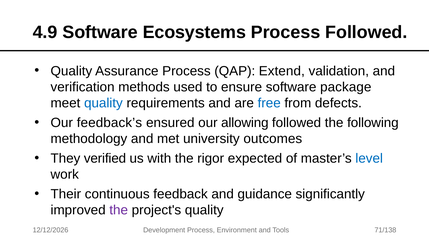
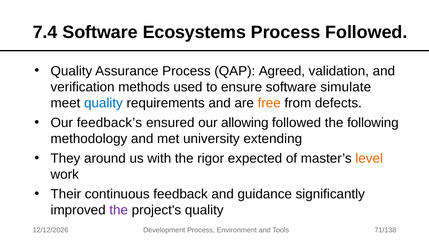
4.9: 4.9 -> 7.4
Extend: Extend -> Agreed
package: package -> simulate
free colour: blue -> orange
outcomes: outcomes -> extending
verified: verified -> around
level colour: blue -> orange
